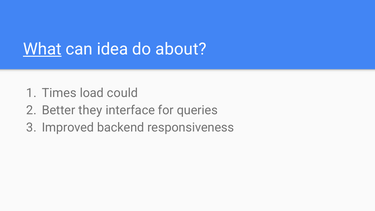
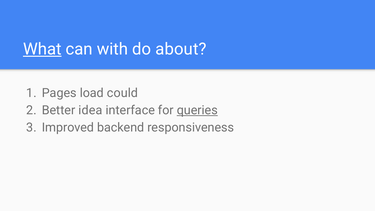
idea: idea -> with
Times: Times -> Pages
they: they -> idea
queries underline: none -> present
